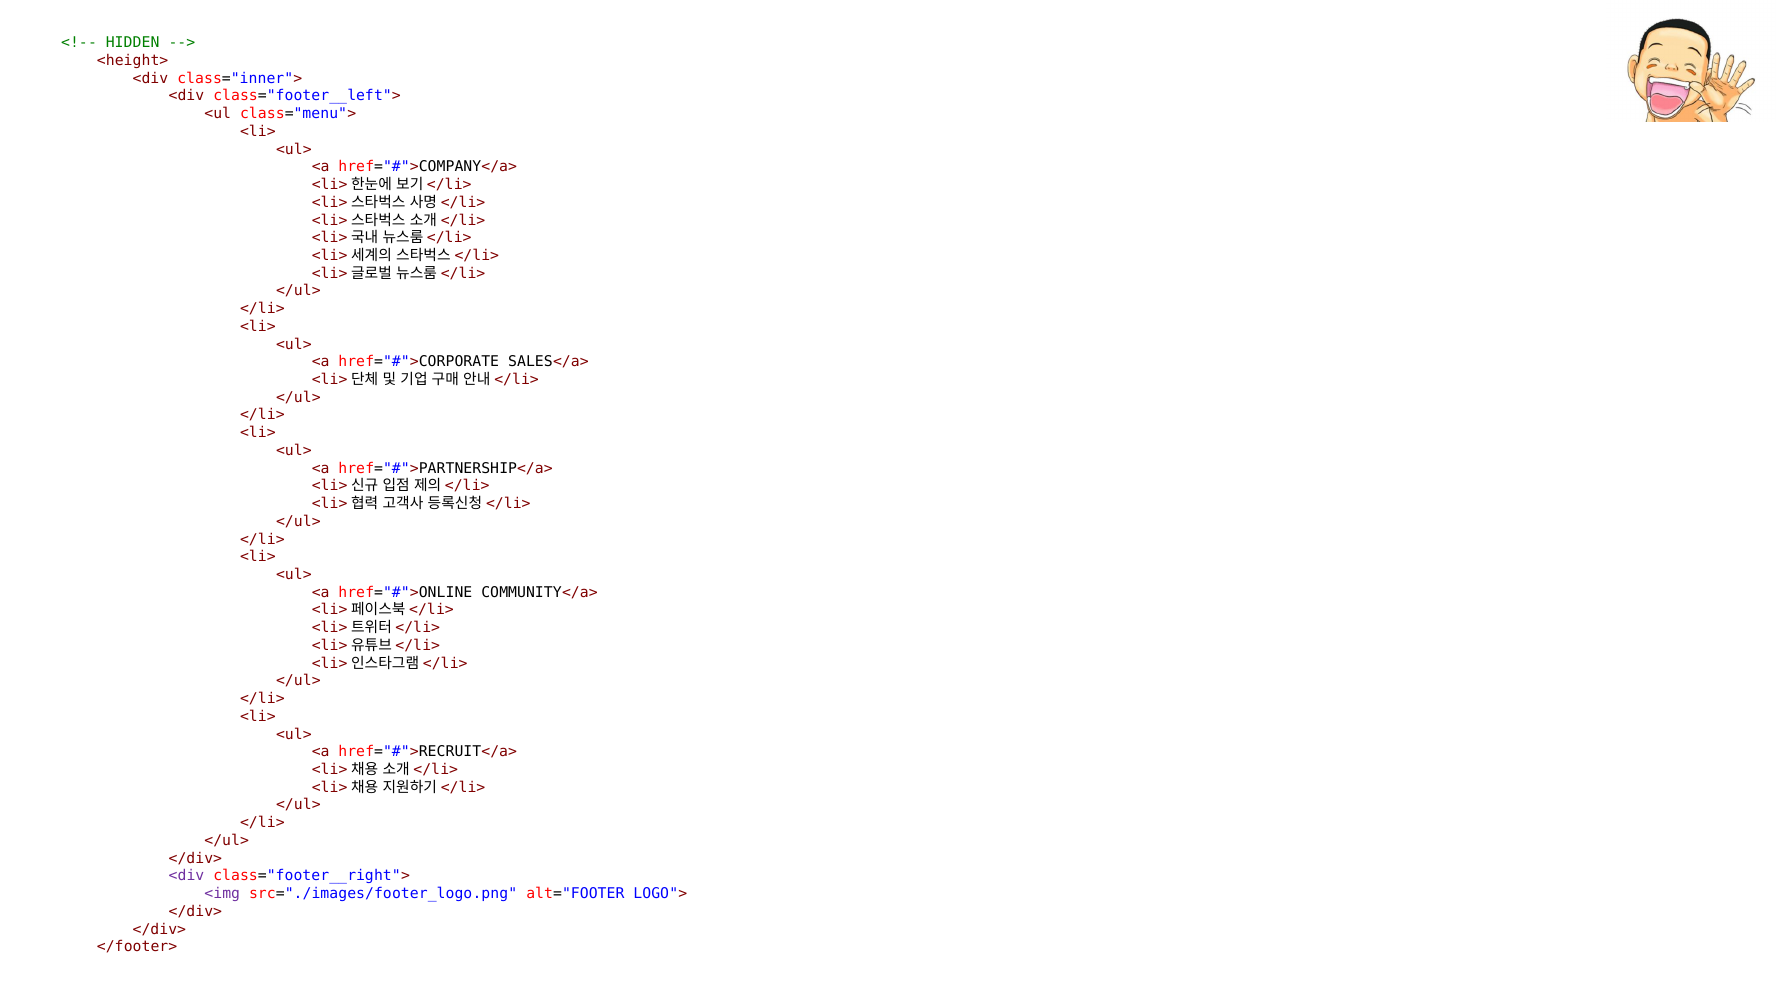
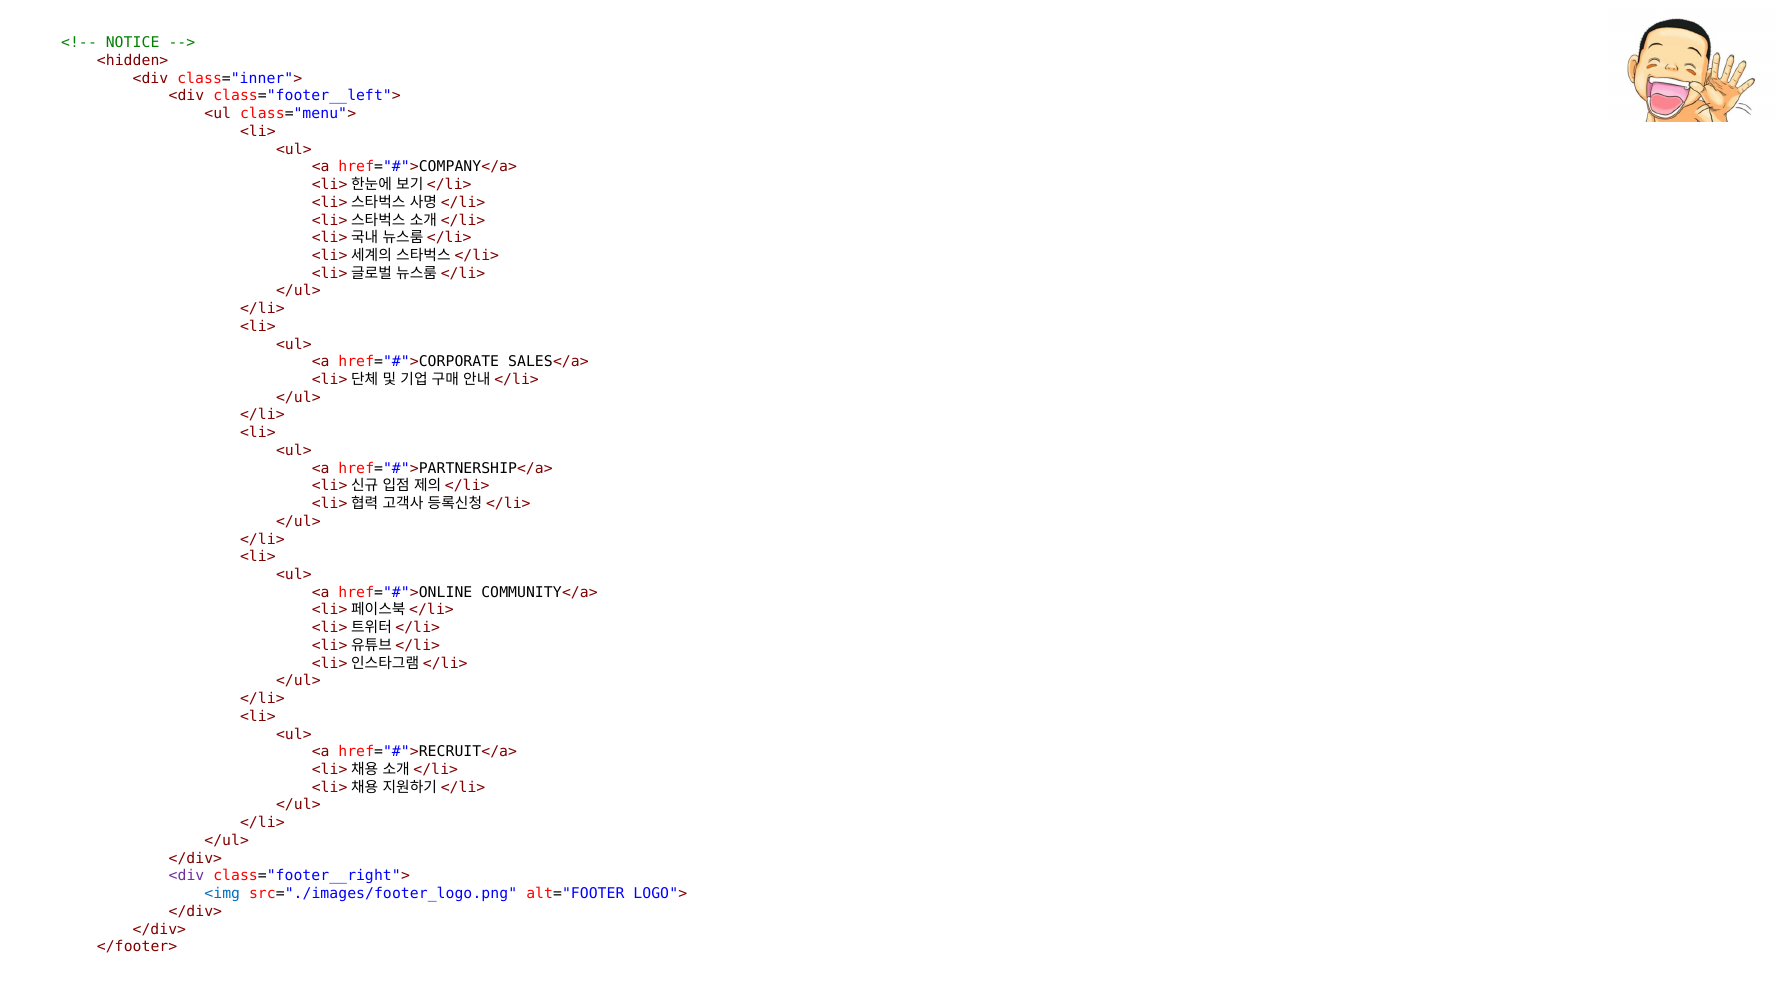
HIDDEN: HIDDEN -> NOTICE
<height>: <height> -> <hidden>
<img colour: purple -> blue
